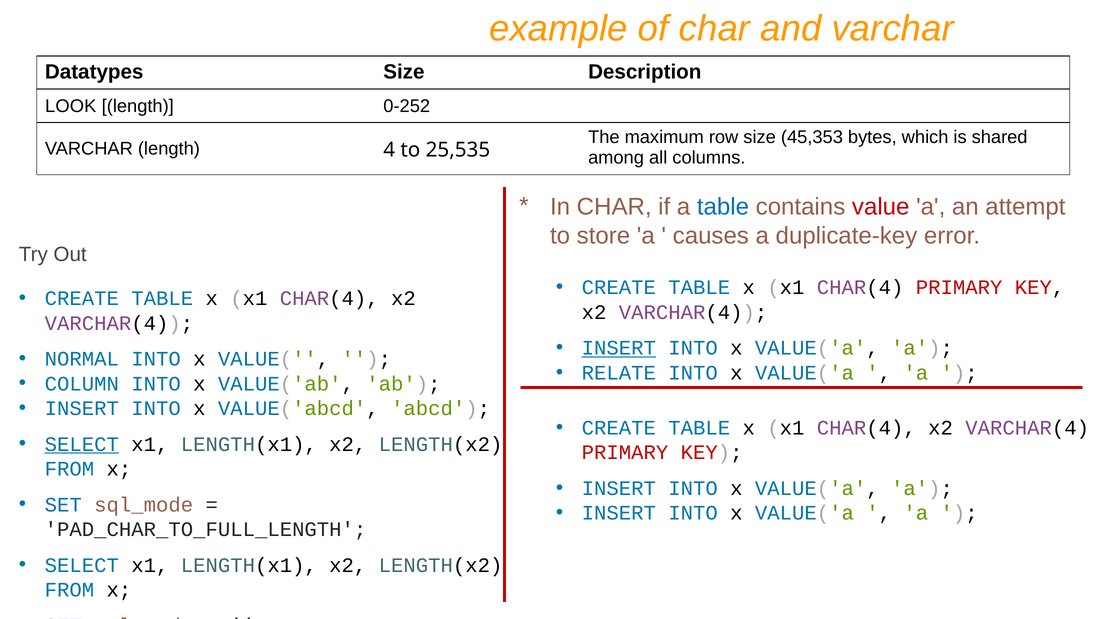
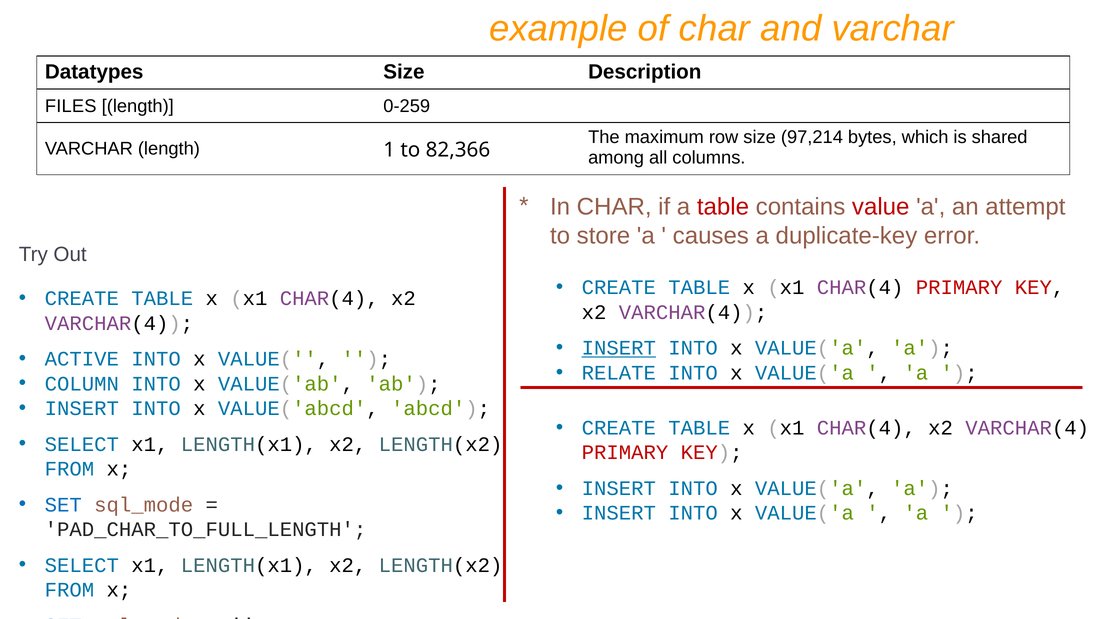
LOOK: LOOK -> FILES
0-252: 0-252 -> 0-259
45,353: 45,353 -> 97,214
4: 4 -> 1
25,535: 25,535 -> 82,366
table at (723, 207) colour: blue -> red
NORMAL: NORMAL -> ACTIVE
SELECT at (82, 444) underline: present -> none
